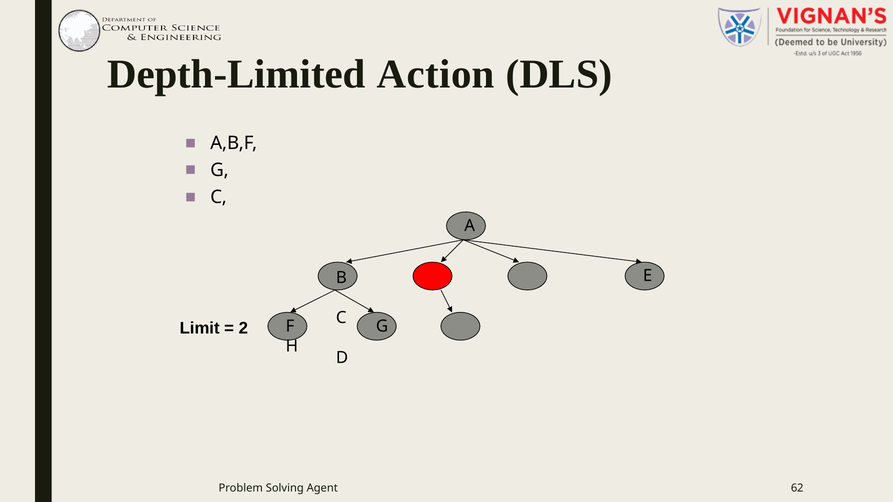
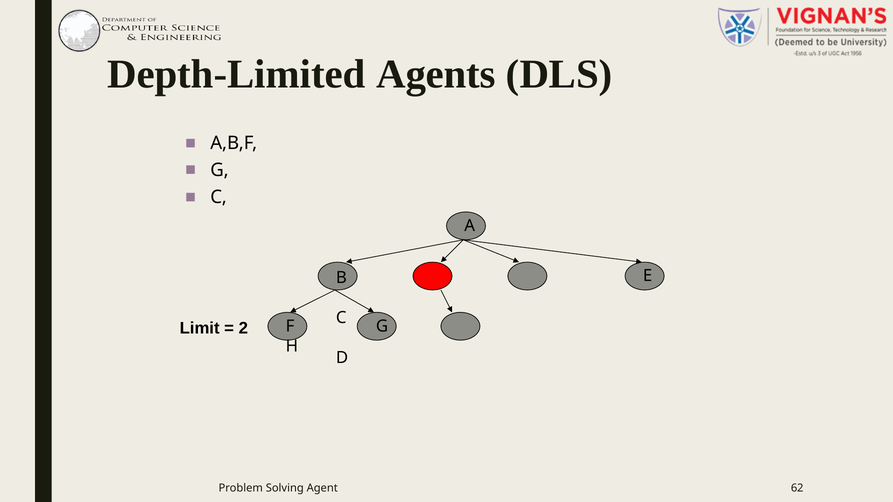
Action: Action -> Agents
